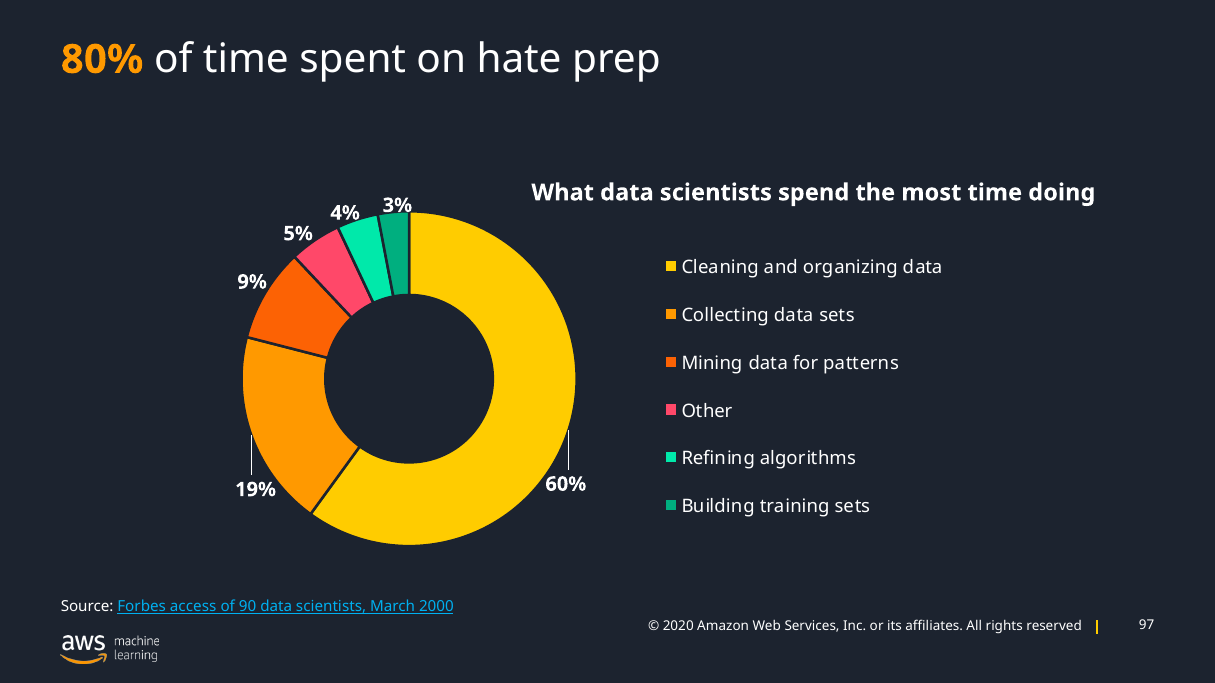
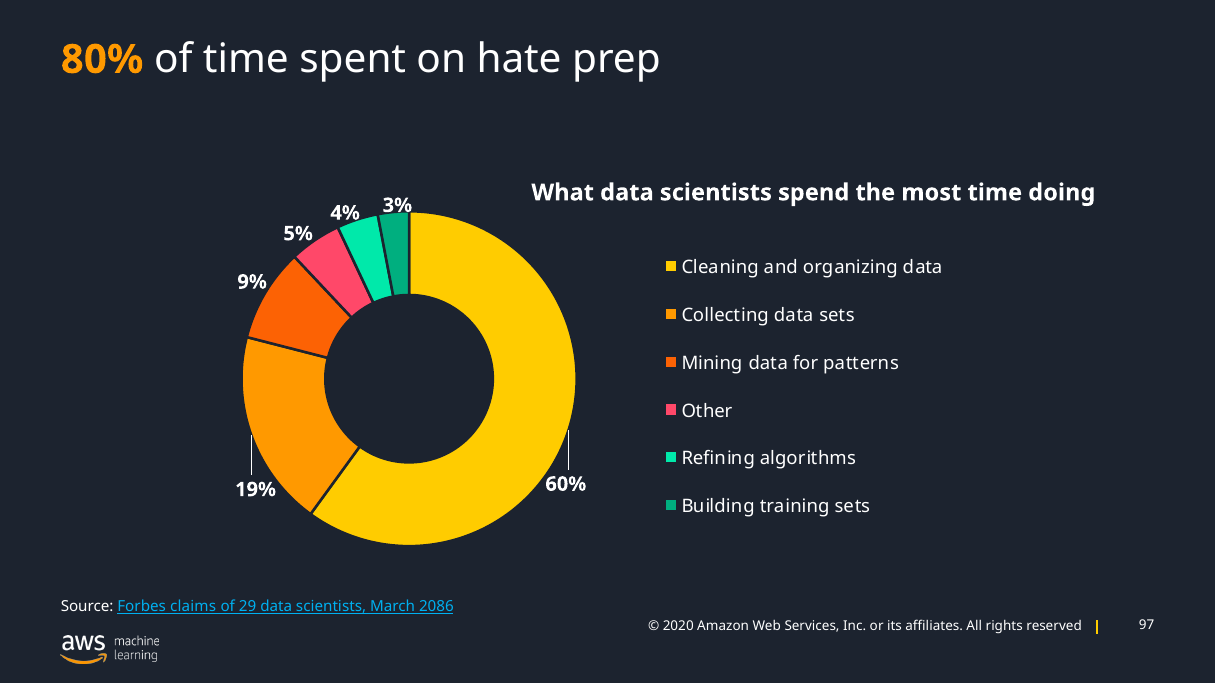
access: access -> claims
90: 90 -> 29
2000: 2000 -> 2086
